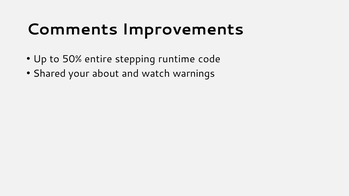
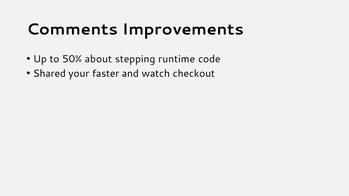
entire: entire -> about
about: about -> faster
warnings: warnings -> checkout
